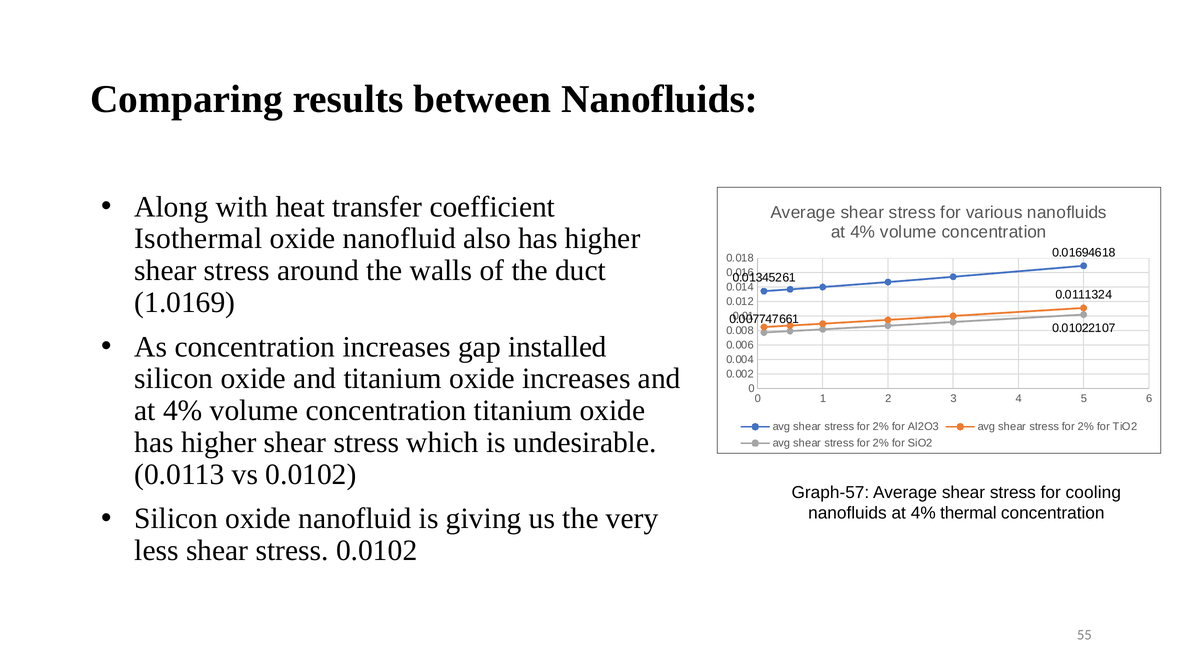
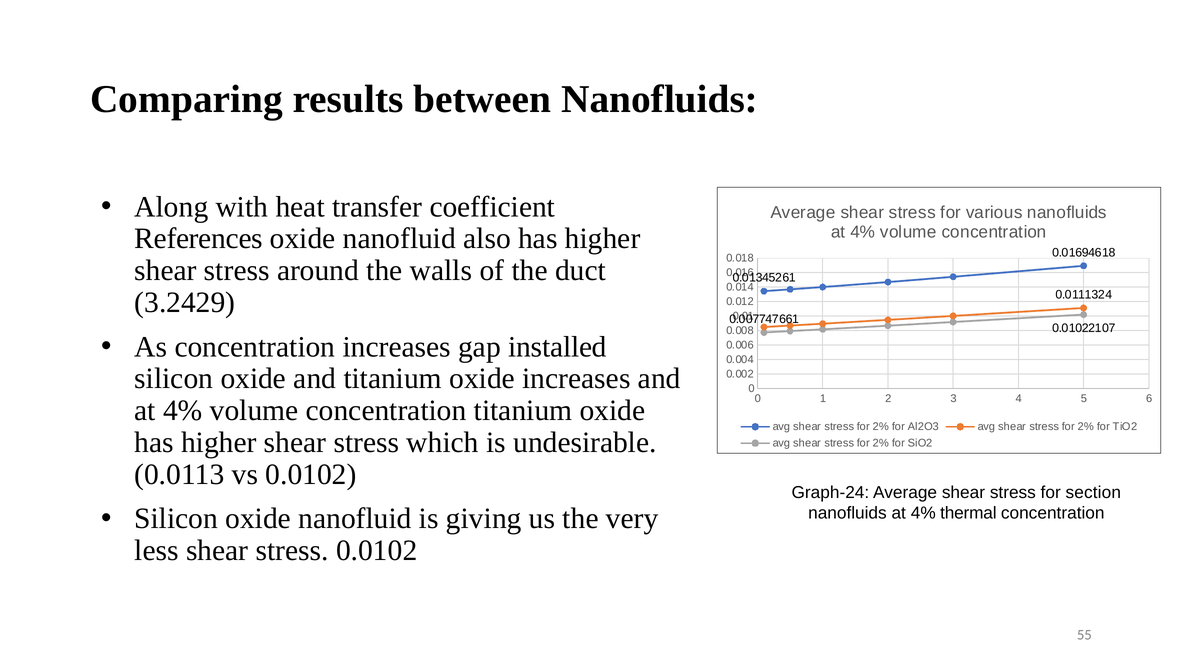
Isothermal: Isothermal -> References
1.0169: 1.0169 -> 3.2429
Graph-57: Graph-57 -> Graph-24
cooling: cooling -> section
